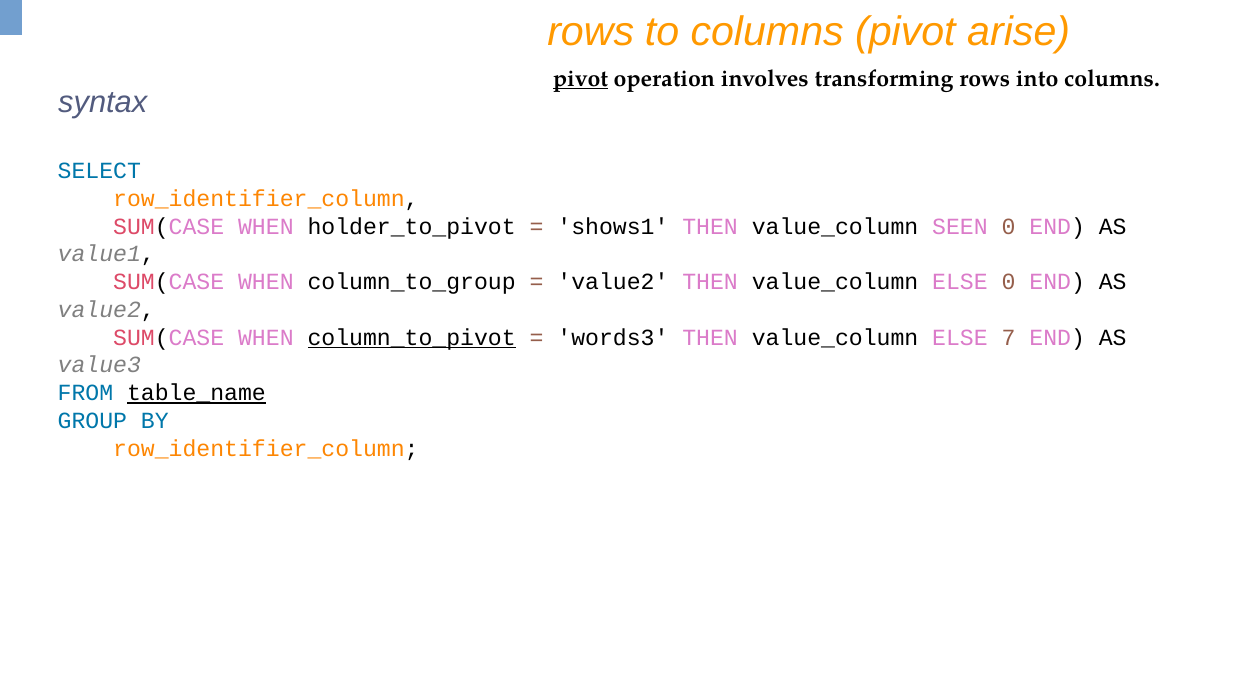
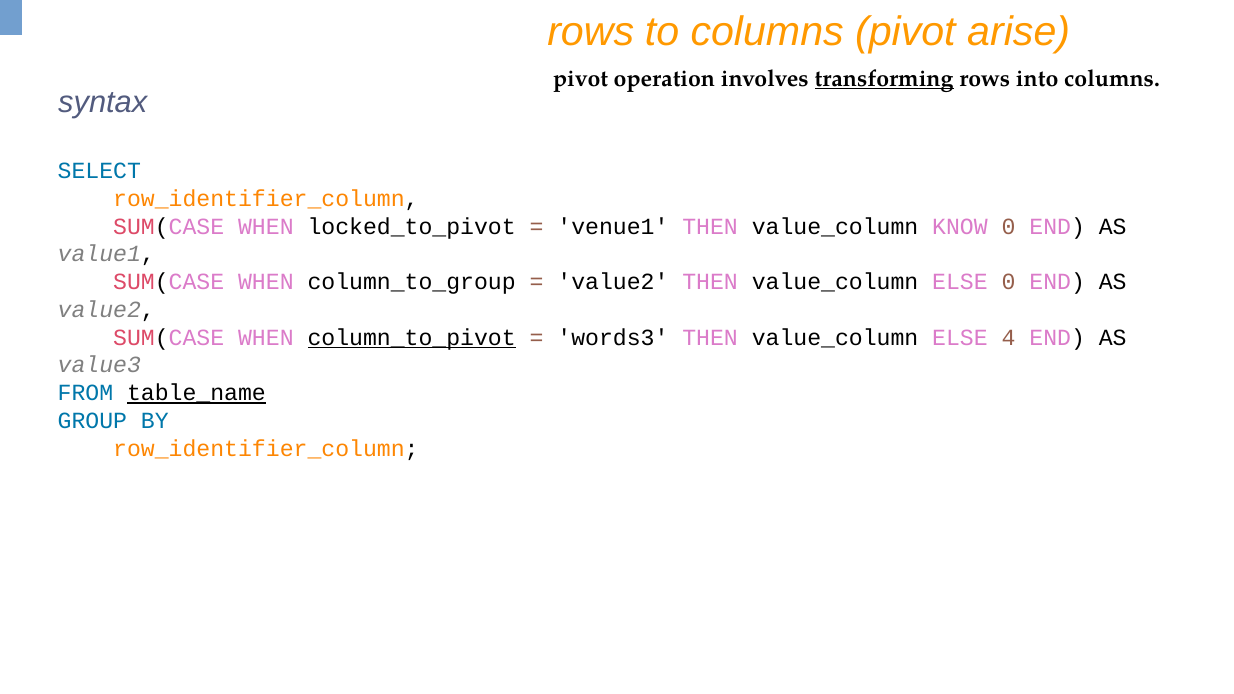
pivot at (581, 79) underline: present -> none
transforming underline: none -> present
holder_to_pivot: holder_to_pivot -> locked_to_pivot
shows1: shows1 -> venue1
SEEN: SEEN -> KNOW
7: 7 -> 4
